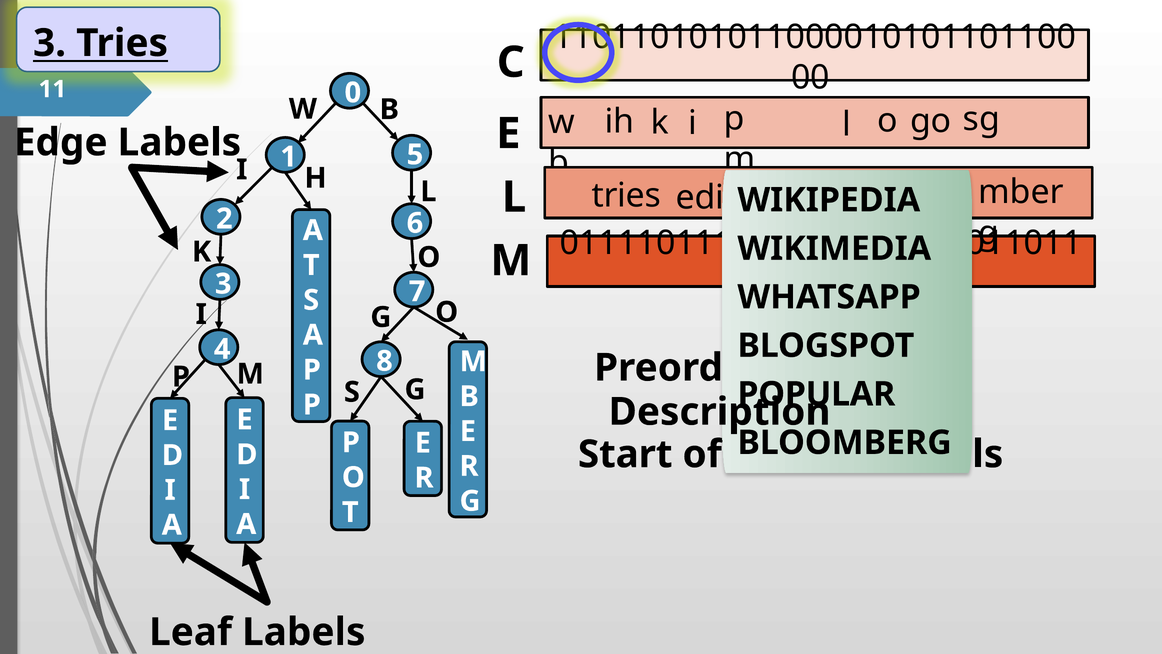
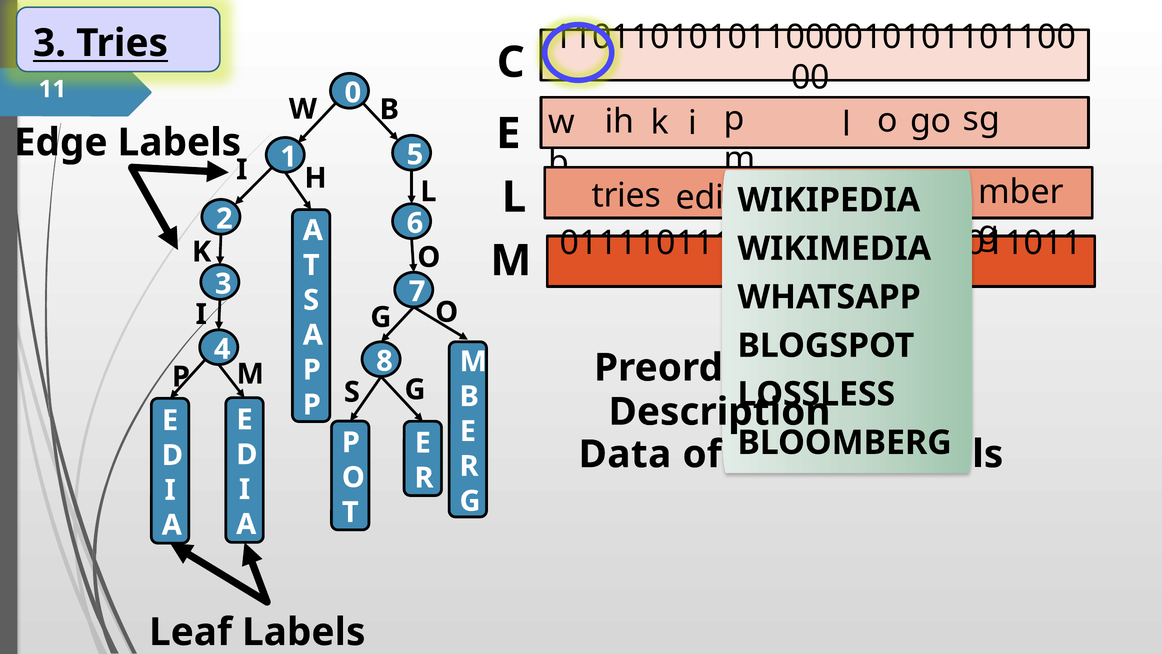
POPULAR: POPULAR -> LOSSLESS
Start: Start -> Data
